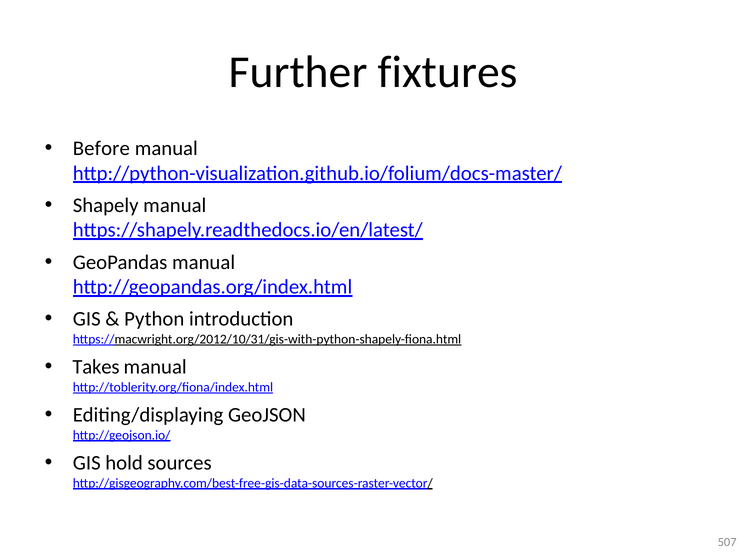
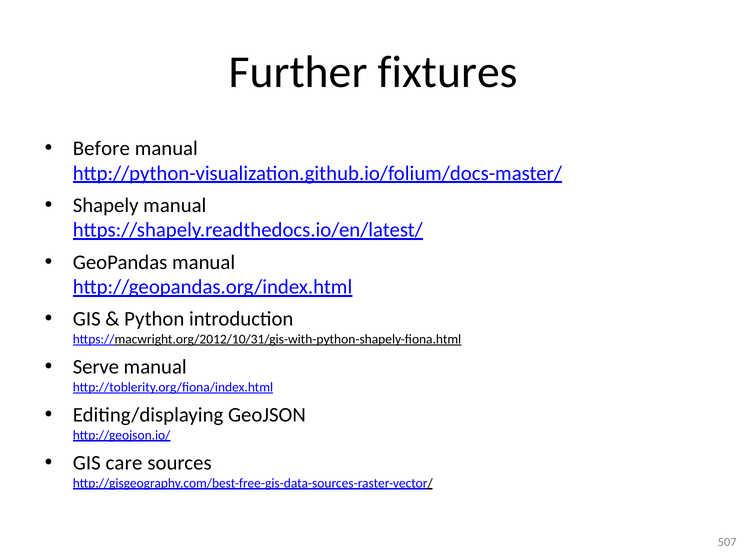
Takes: Takes -> Serve
hold: hold -> care
